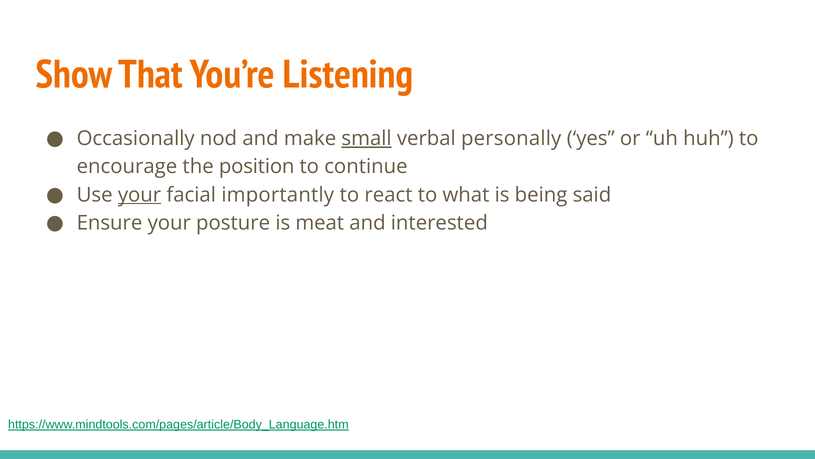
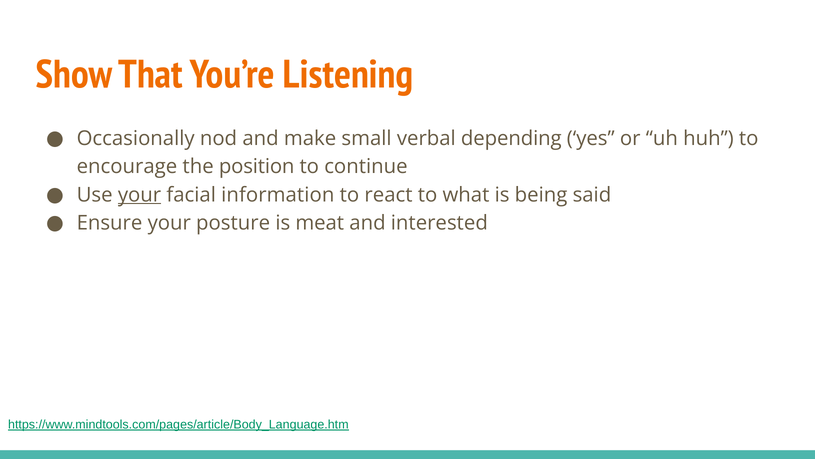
small underline: present -> none
personally: personally -> depending
importantly: importantly -> information
